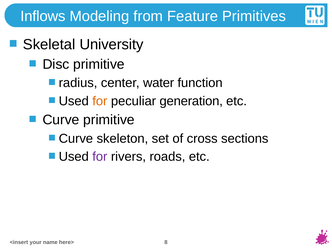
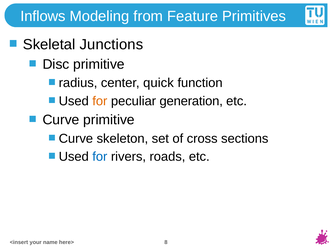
University: University -> Junctions
water: water -> quick
for at (100, 157) colour: purple -> blue
